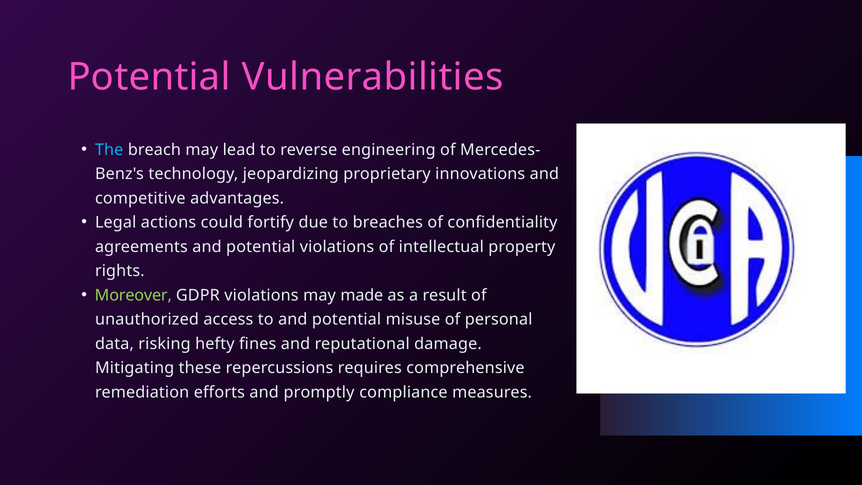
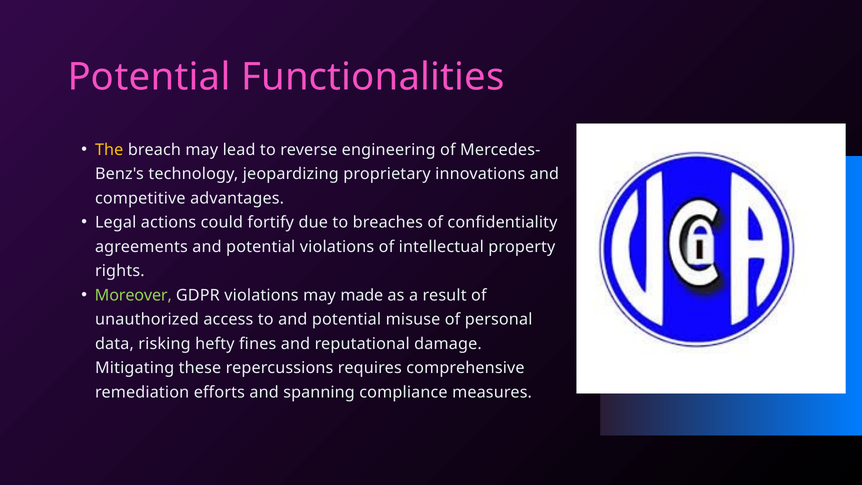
Vulnerabilities: Vulnerabilities -> Functionalities
The colour: light blue -> yellow
promptly: promptly -> spanning
